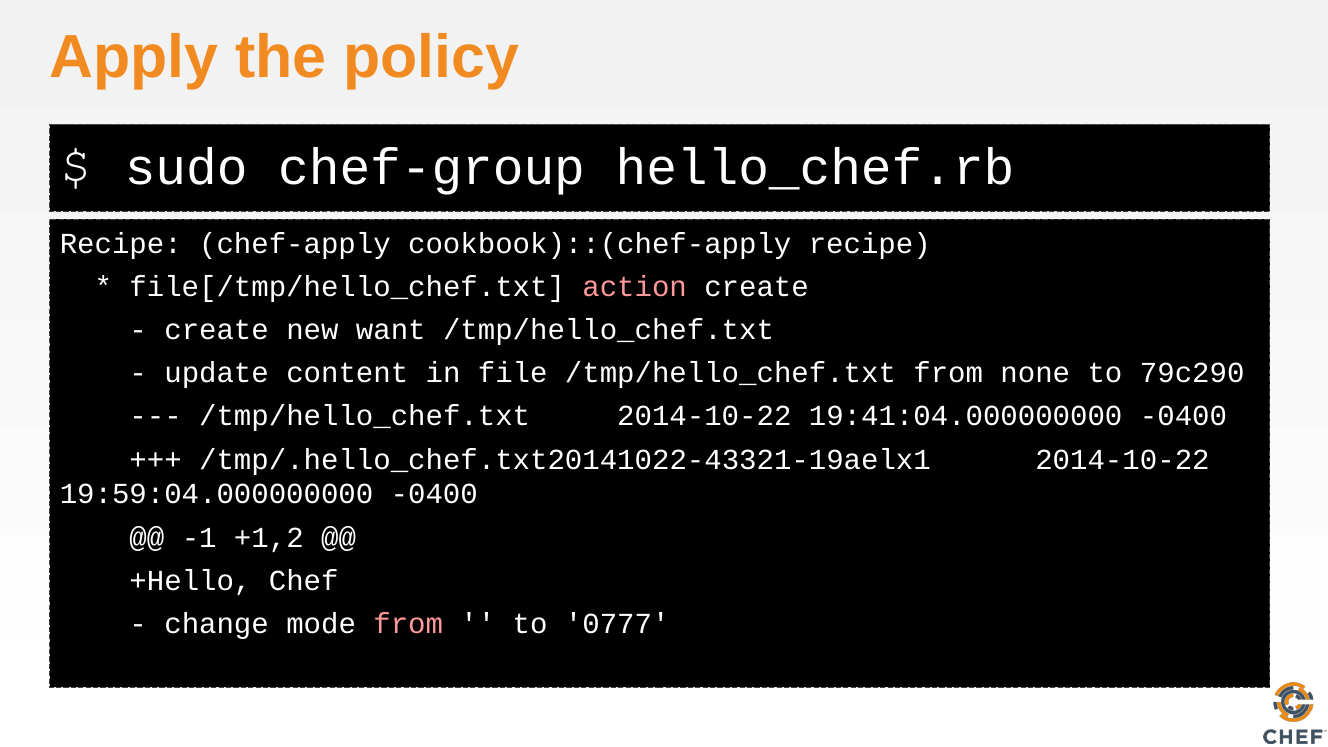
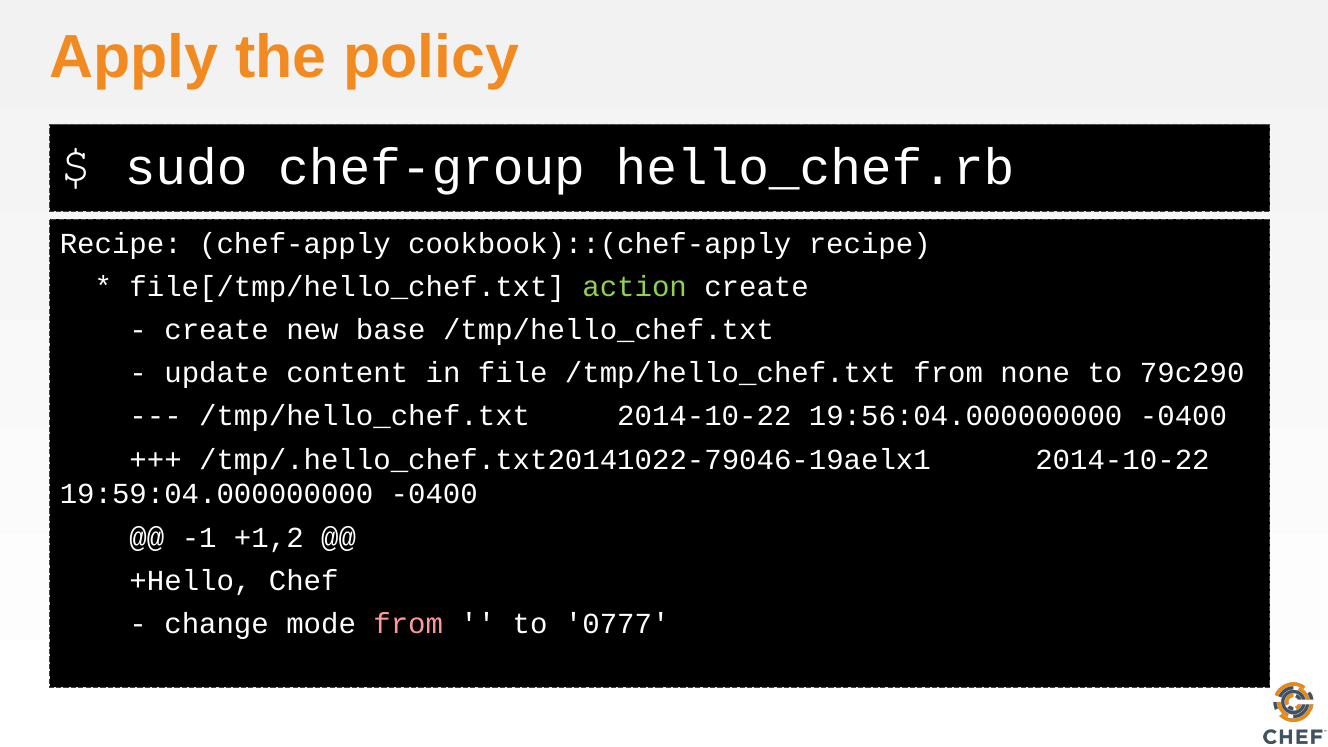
action colour: pink -> light green
want: want -> base
19:41:04.000000000: 19:41:04.000000000 -> 19:56:04.000000000
/tmp/.hello_chef.txt20141022-43321-19aelx1: /tmp/.hello_chef.txt20141022-43321-19aelx1 -> /tmp/.hello_chef.txt20141022-79046-19aelx1
